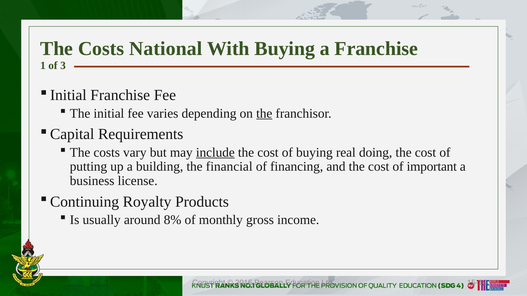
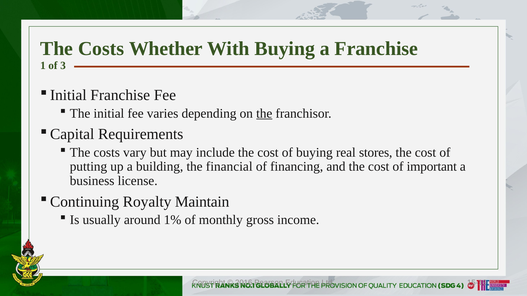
National: National -> Whether
include underline: present -> none
doing: doing -> stores
Products: Products -> Maintain
8%: 8% -> 1%
